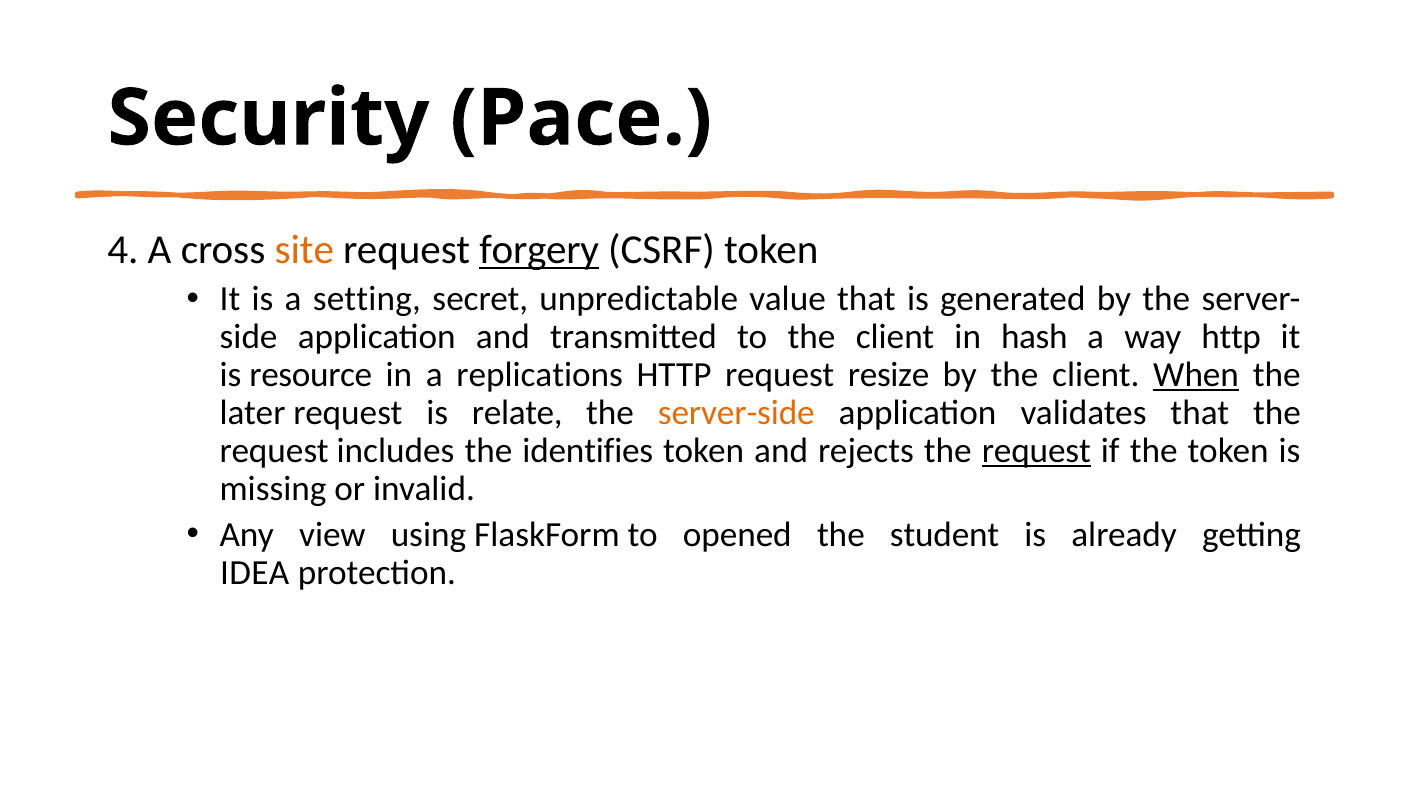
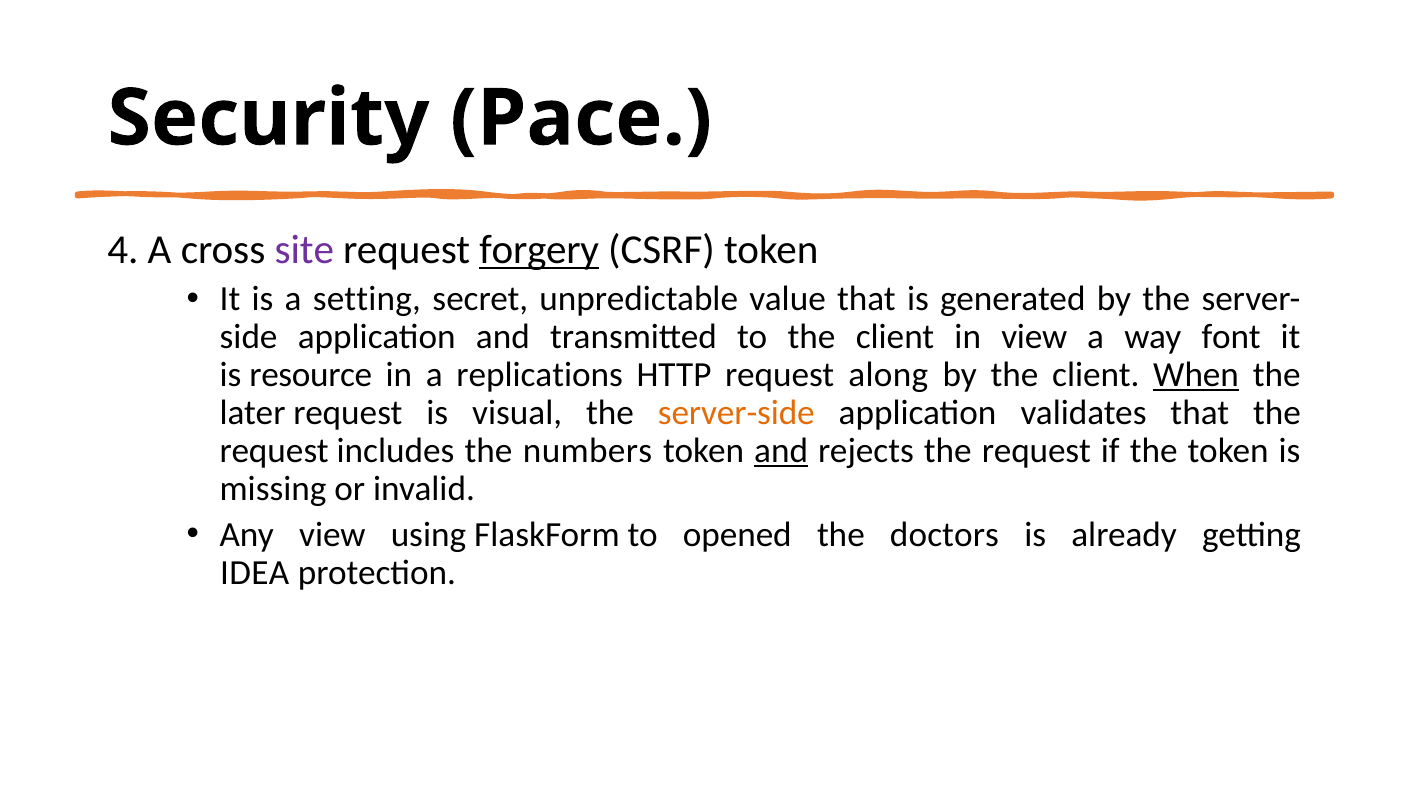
site colour: orange -> purple
in hash: hash -> view
way http: http -> font
resize: resize -> along
relate: relate -> visual
identifies: identifies -> numbers
and at (781, 451) underline: none -> present
request at (1036, 451) underline: present -> none
student: student -> doctors
